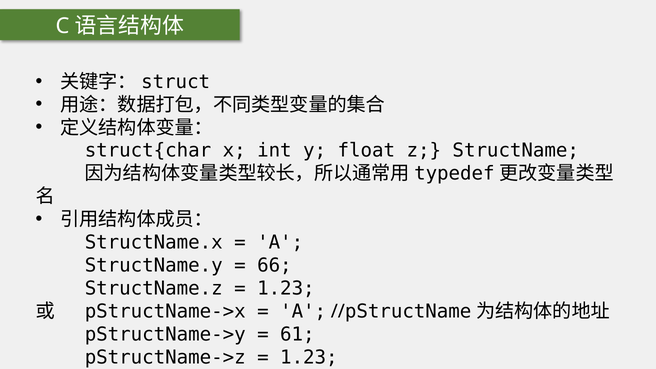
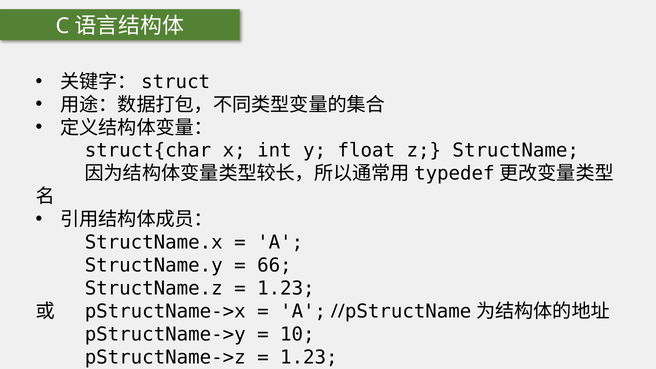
61: 61 -> 10
